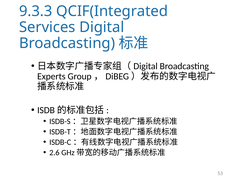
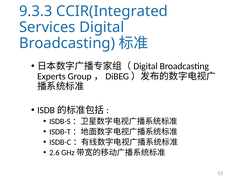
QCIF(Integrated: QCIF(Integrated -> CCIR(Integrated
